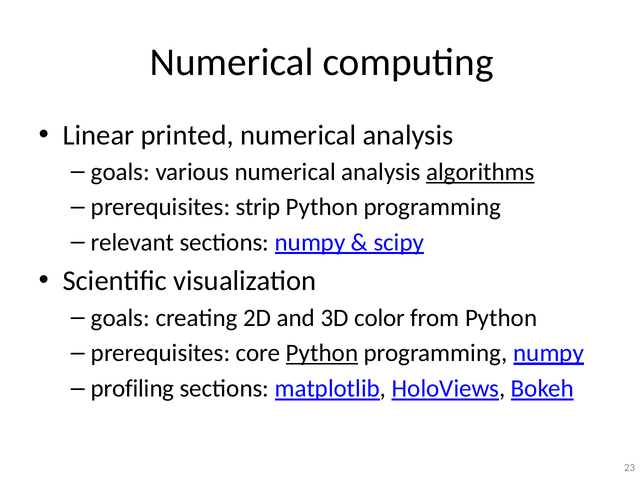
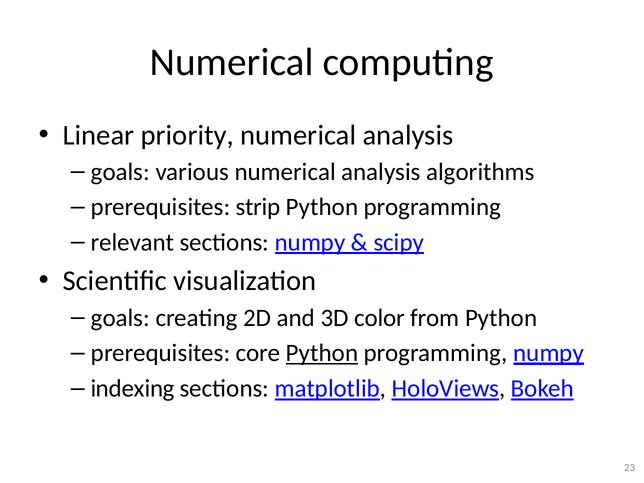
printed: printed -> priority
algorithms underline: present -> none
profiling: profiling -> indexing
